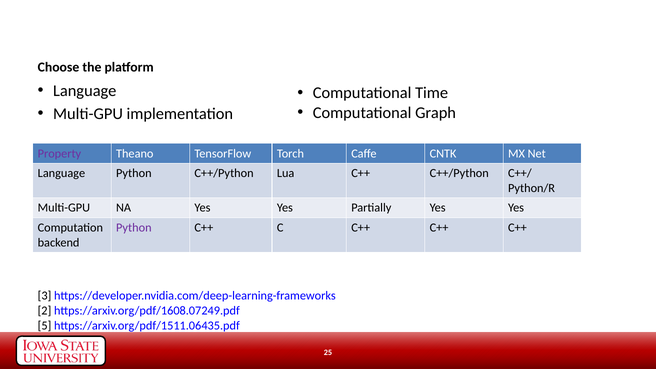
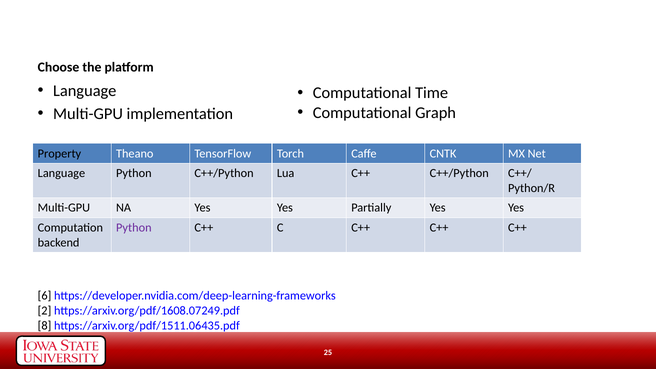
Property colour: purple -> black
3: 3 -> 6
5: 5 -> 8
